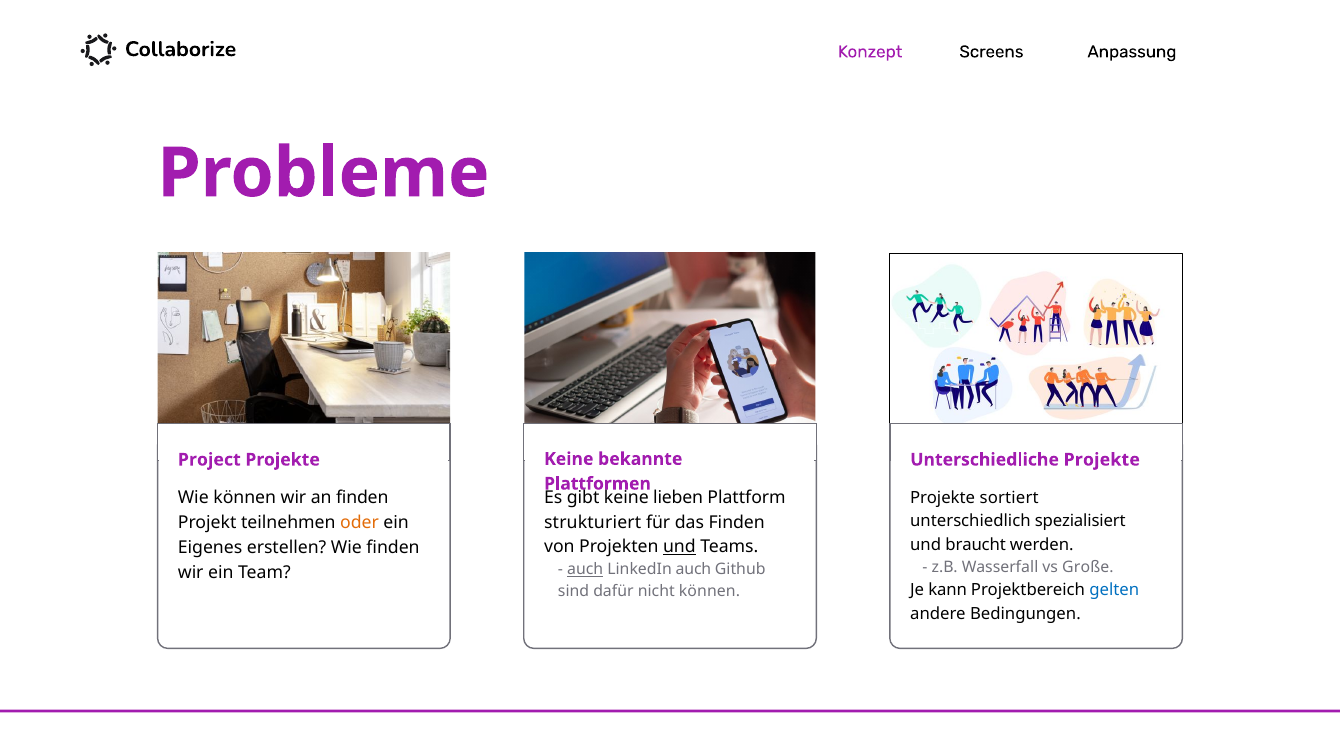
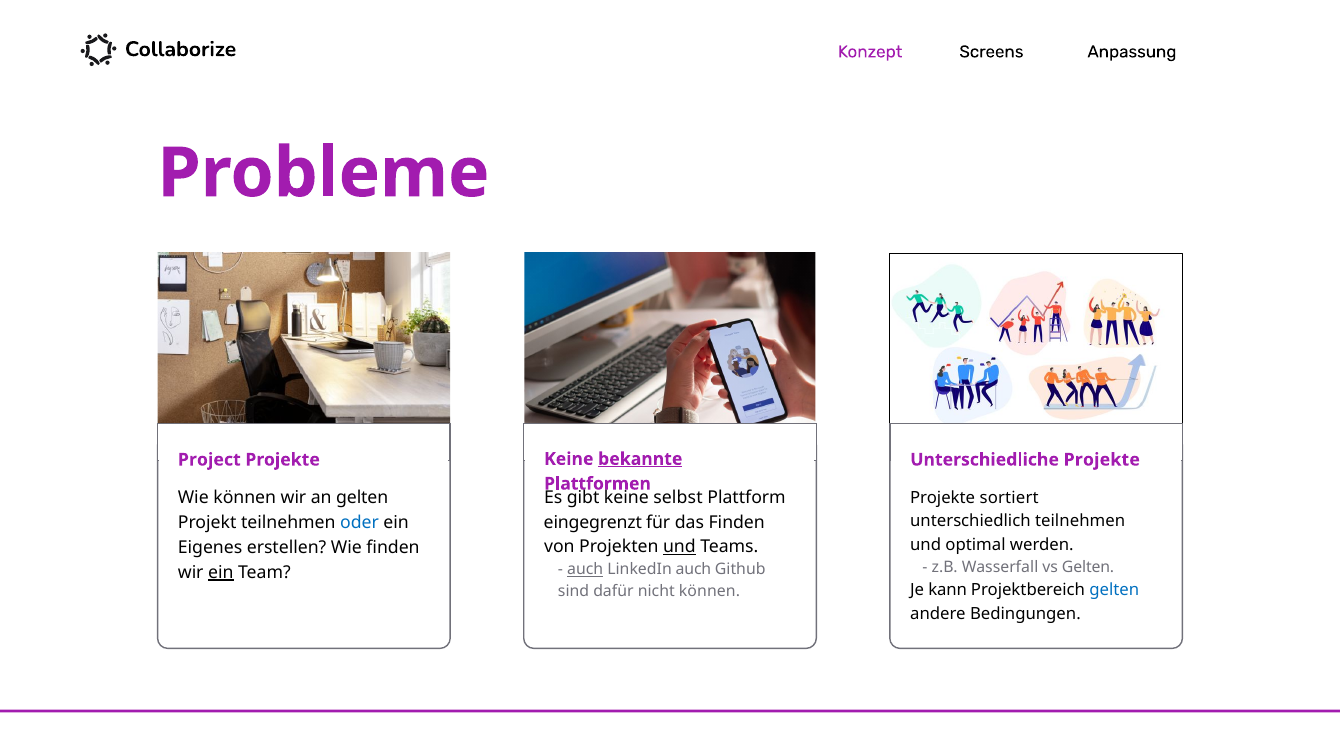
bekannte underline: none -> present
lieben: lieben -> selbst
an finden: finden -> gelten
unterschiedlich spezialisiert: spezialisiert -> teilnehmen
strukturiert: strukturiert -> eingegrenzt
oder colour: orange -> blue
braucht: braucht -> optimal
vs Große: Große -> Gelten
ein at (221, 572) underline: none -> present
